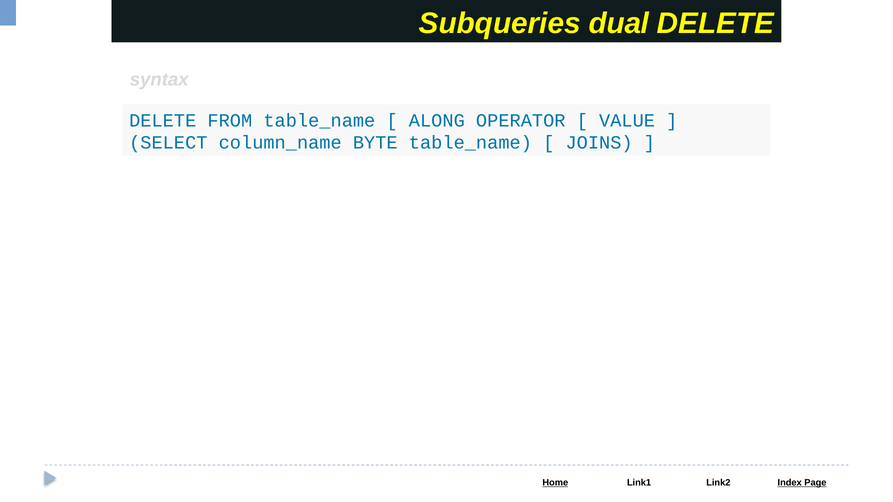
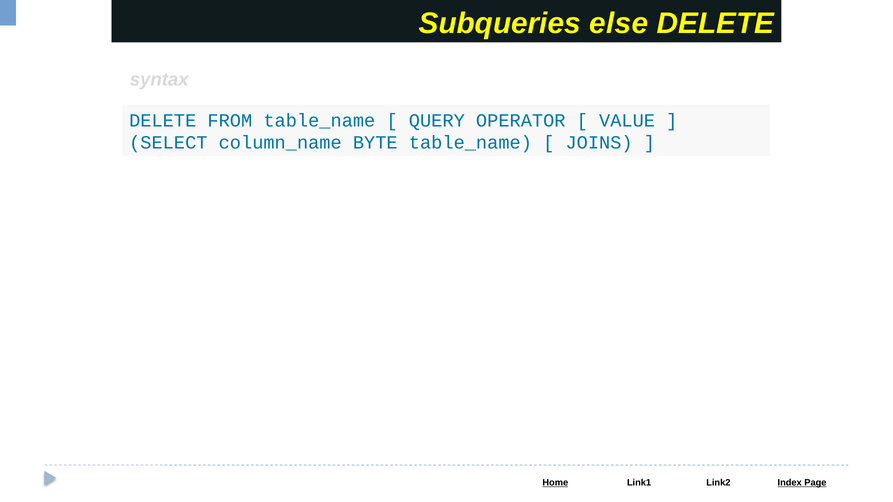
dual: dual -> else
ALONG: ALONG -> QUERY
